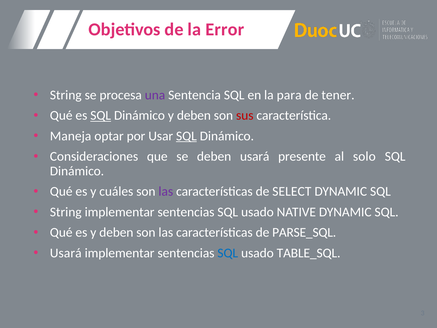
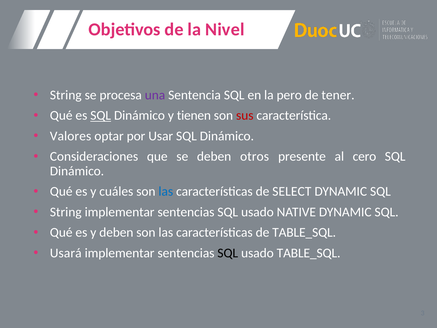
Error: Error -> Nivel
para: para -> pero
Dinámico y deben: deben -> tienen
Maneja: Maneja -> Valores
SQL at (186, 136) underline: present -> none
deben usará: usará -> otros
solo: solo -> cero
las at (166, 191) colour: purple -> blue
de PARSE_SQL: PARSE_SQL -> TABLE_SQL
SQL at (228, 253) colour: blue -> black
